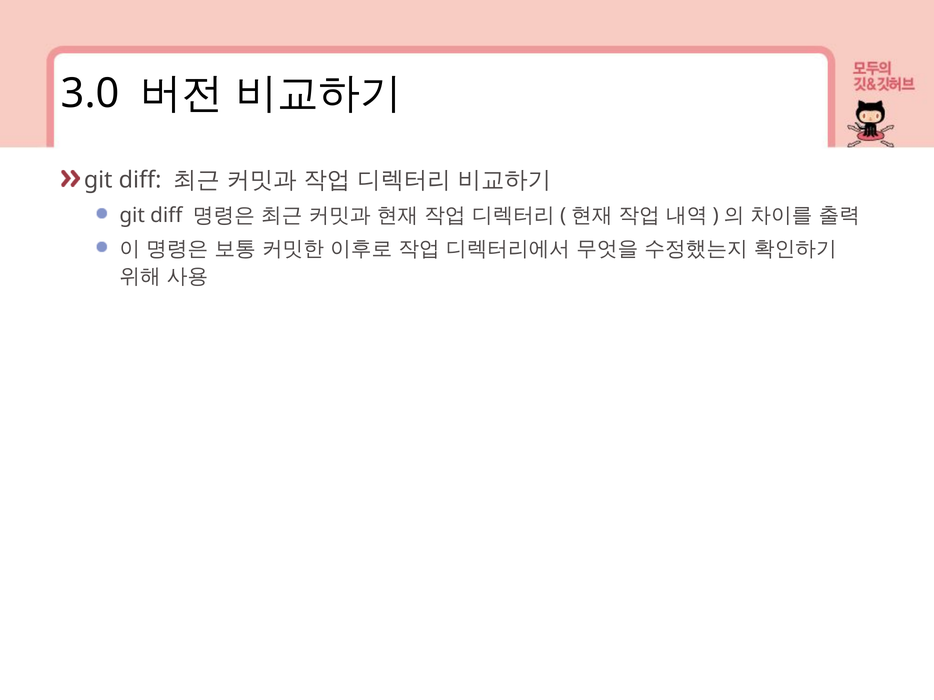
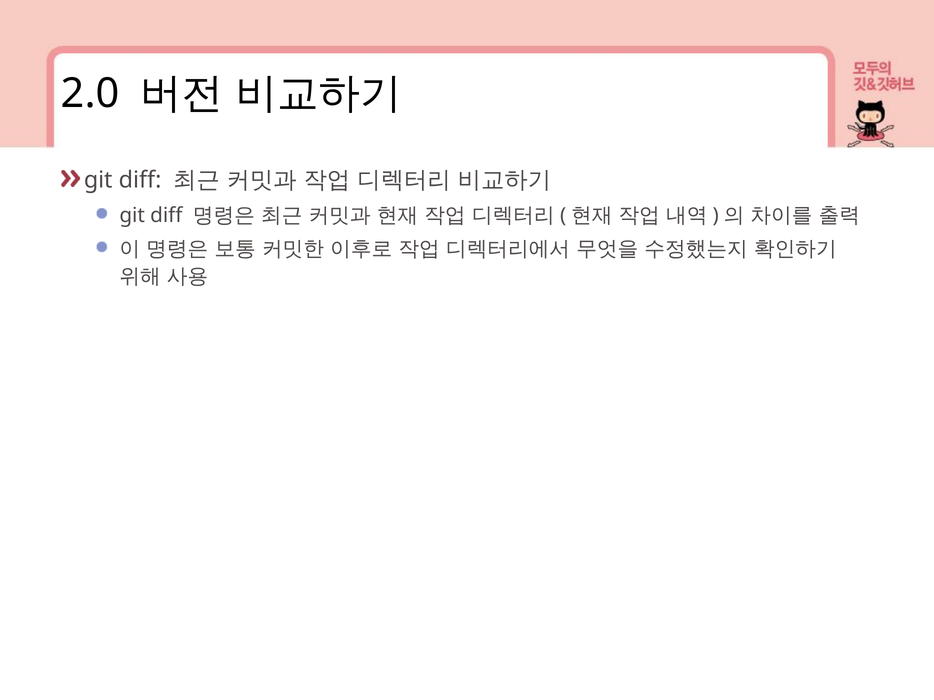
3.0: 3.0 -> 2.0
